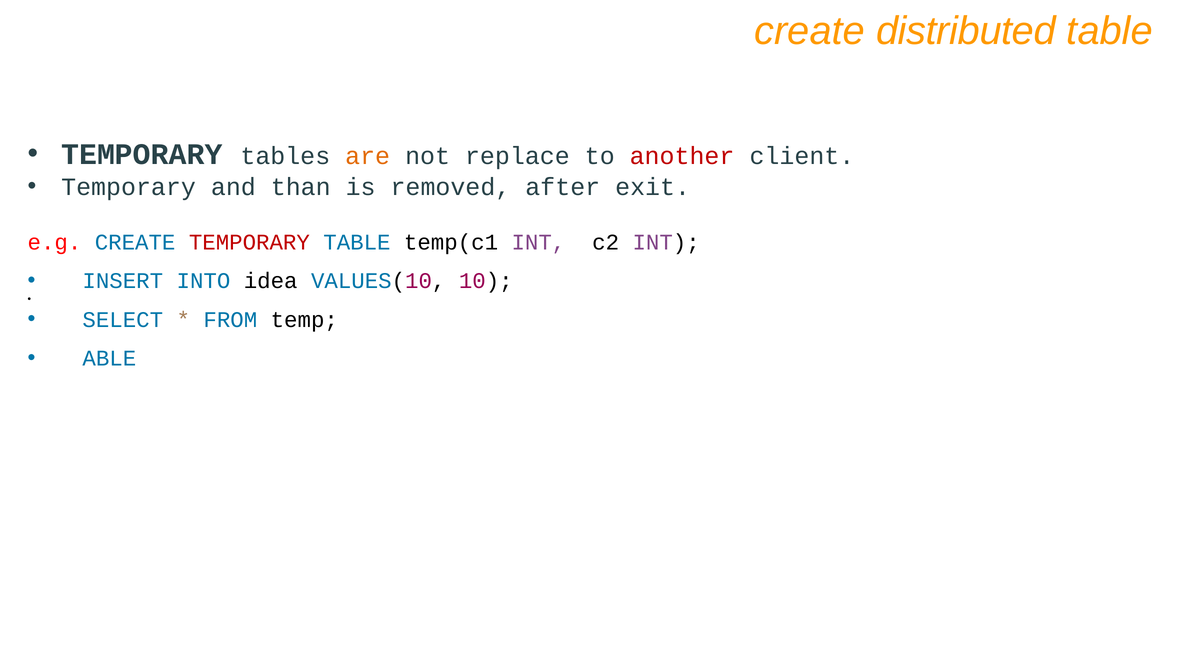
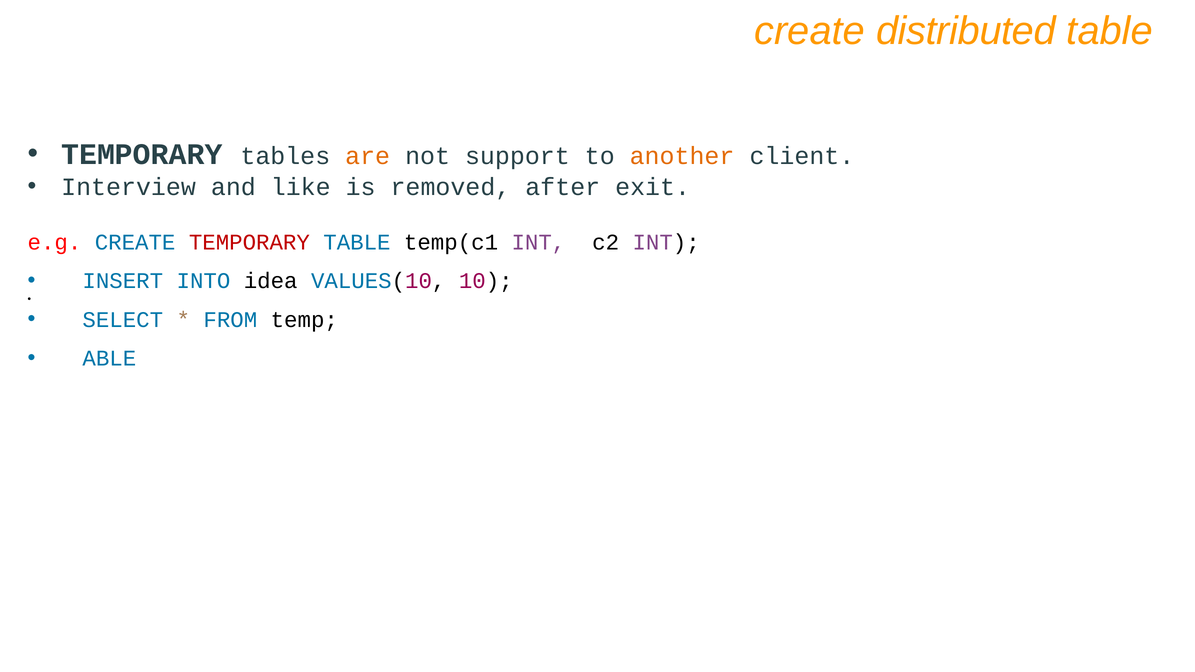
replace: replace -> support
another colour: red -> orange
Temporary at (129, 187): Temporary -> Interview
than: than -> like
